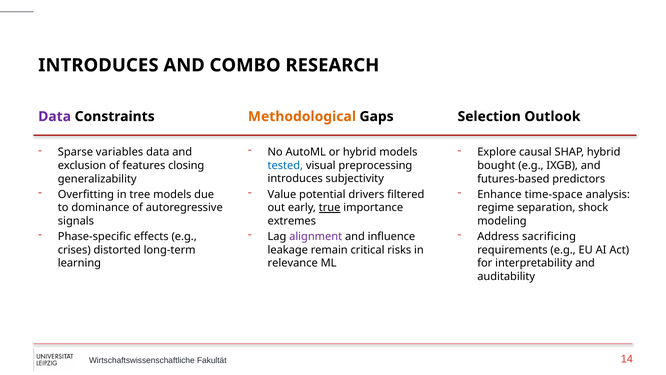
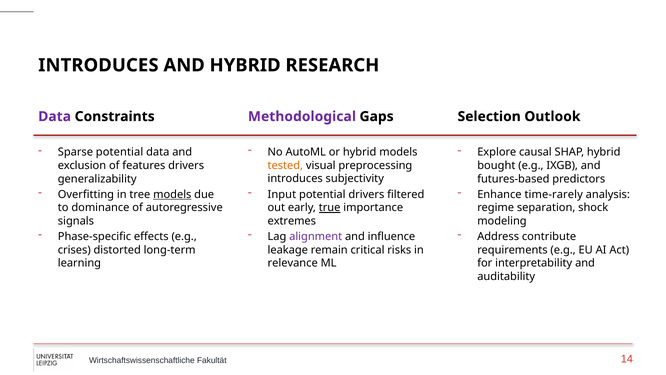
AND COMBO: COMBO -> HYBRID
Methodological colour: orange -> purple
Sparse variables: variables -> potential
features closing: closing -> drivers
tested colour: blue -> orange
Value: Value -> Input
models at (172, 194) underline: none -> present
time-space: time-space -> time-rarely
sacrificing: sacrificing -> contribute
